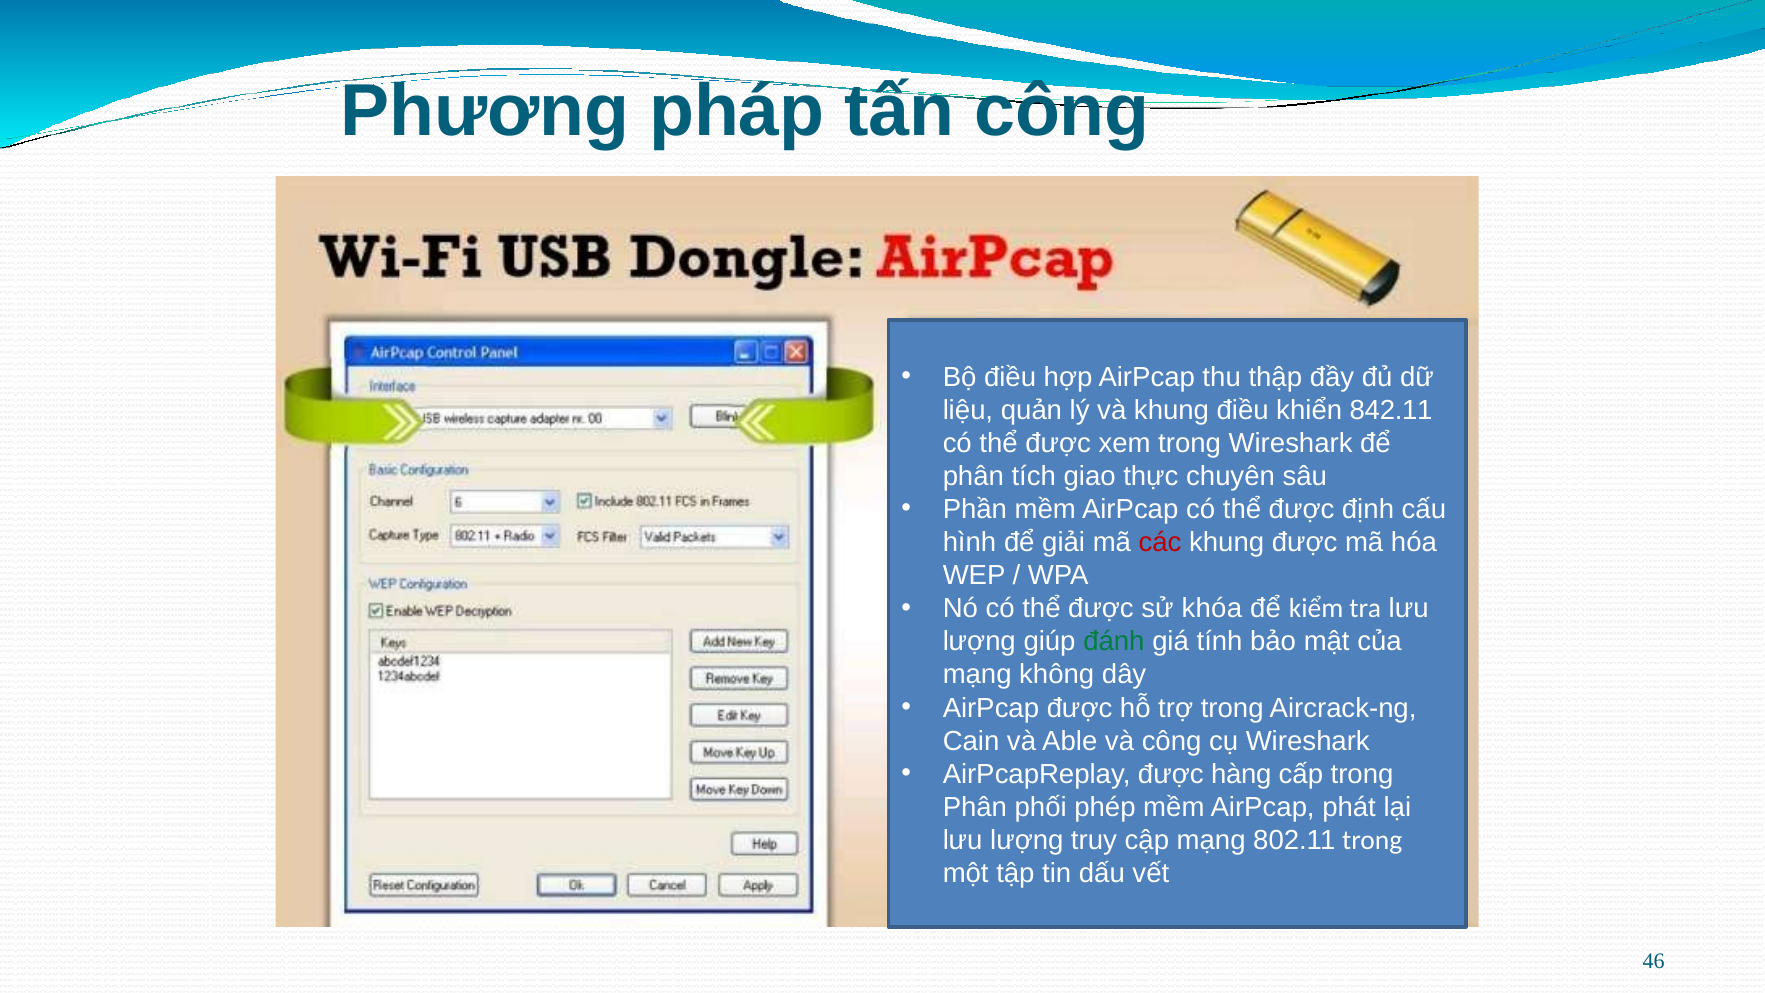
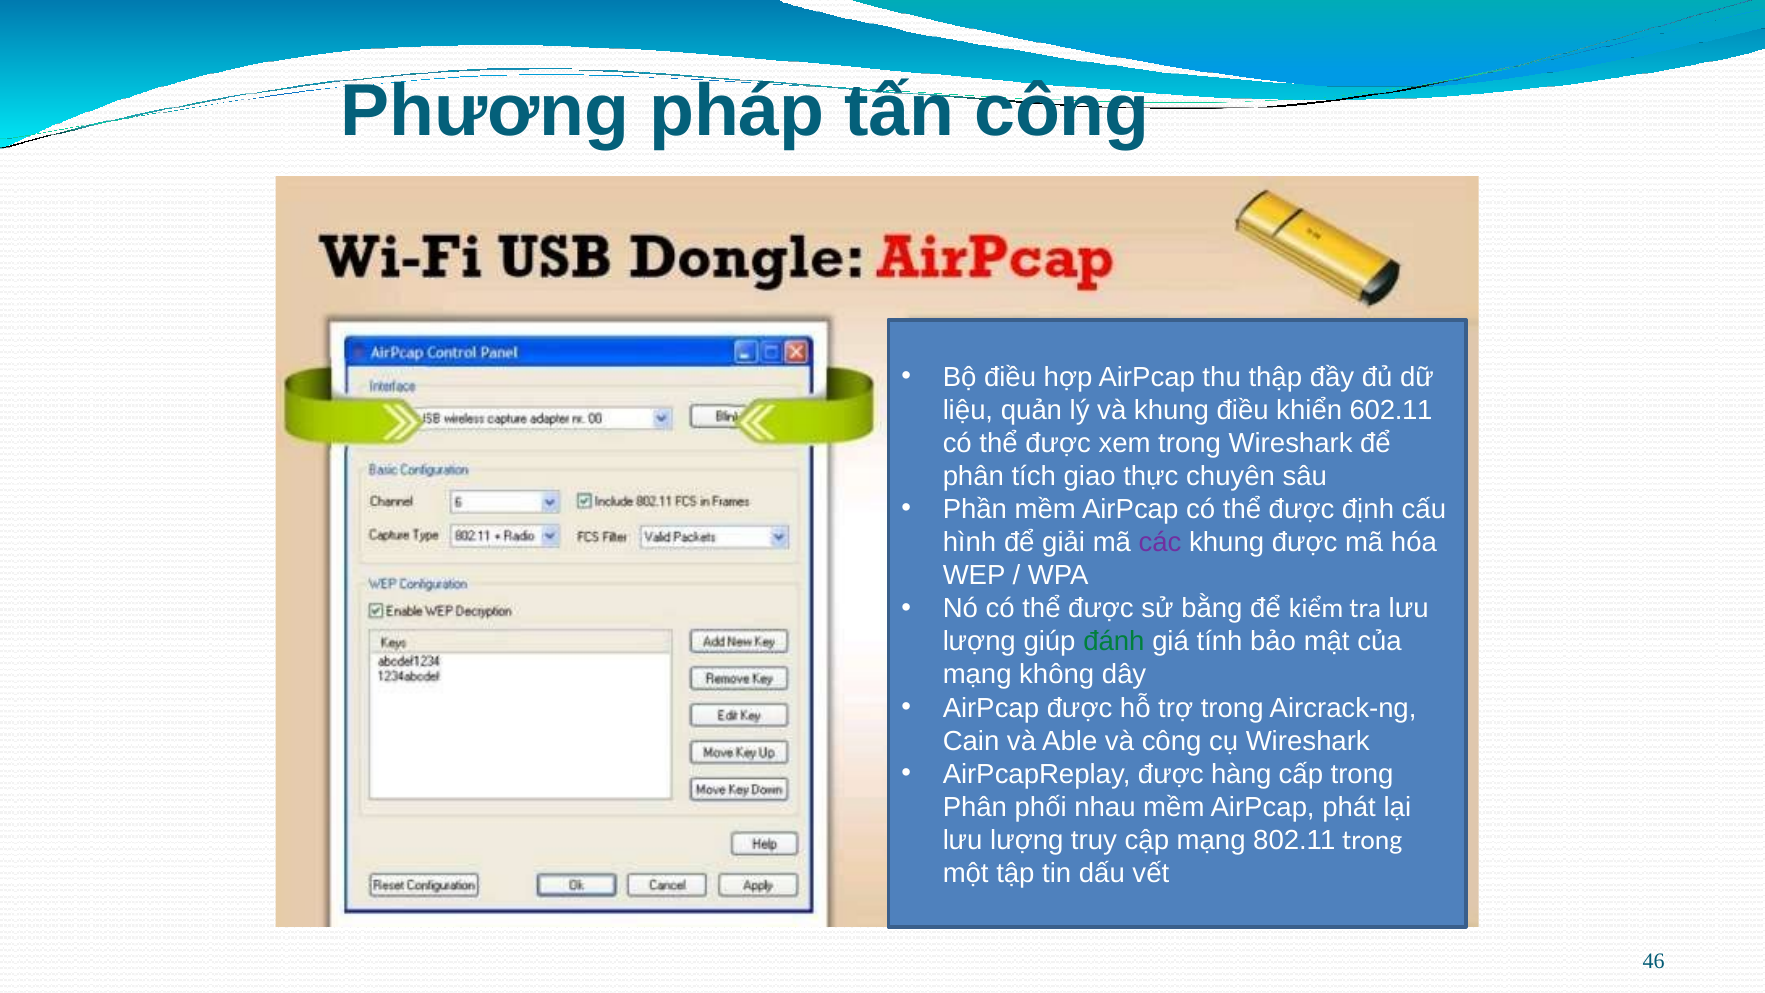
842.11: 842.11 -> 602.11
các colour: red -> purple
khóa: khóa -> bằng
phép: phép -> nhau
